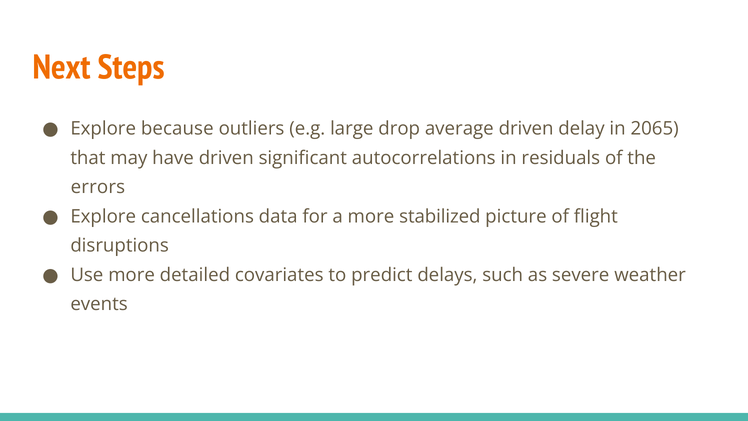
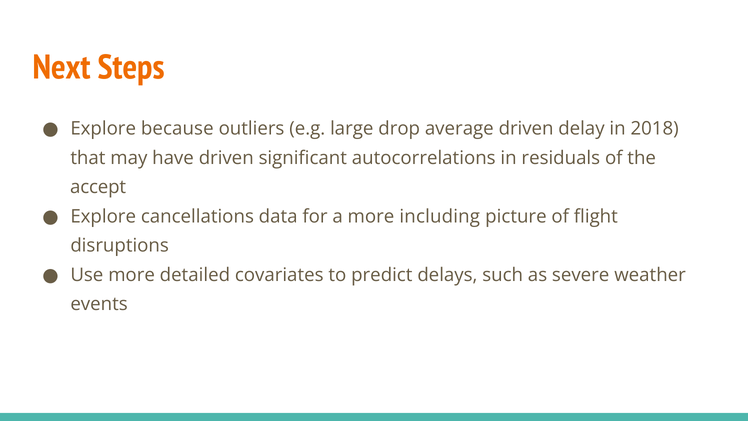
2065: 2065 -> 2018
errors: errors -> accept
stabilized: stabilized -> including
